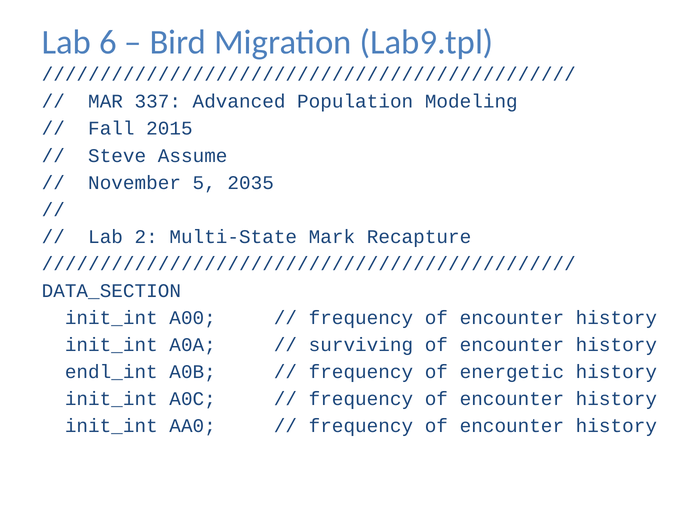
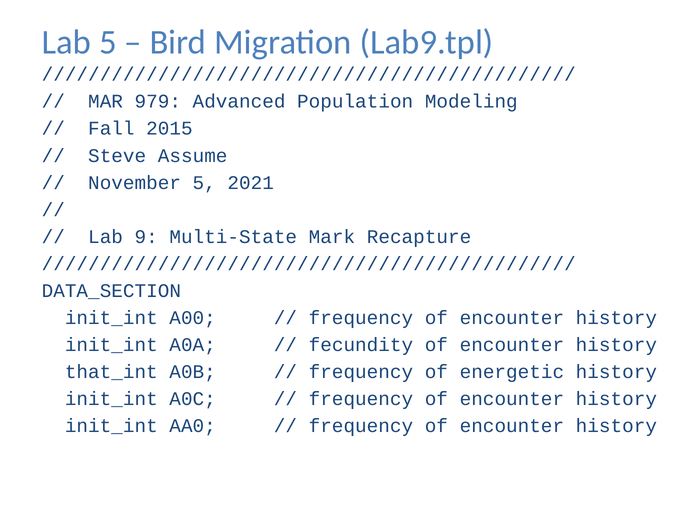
Lab 6: 6 -> 5
337: 337 -> 979
2035: 2035 -> 2021
2: 2 -> 9
surviving: surviving -> fecundity
endl_int: endl_int -> that_int
